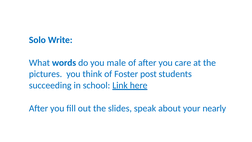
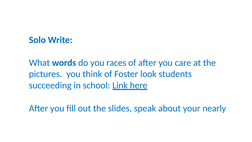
male: male -> races
post: post -> look
